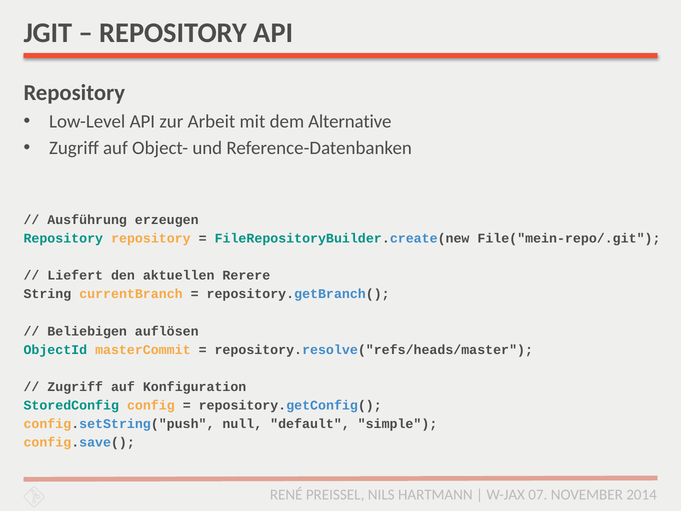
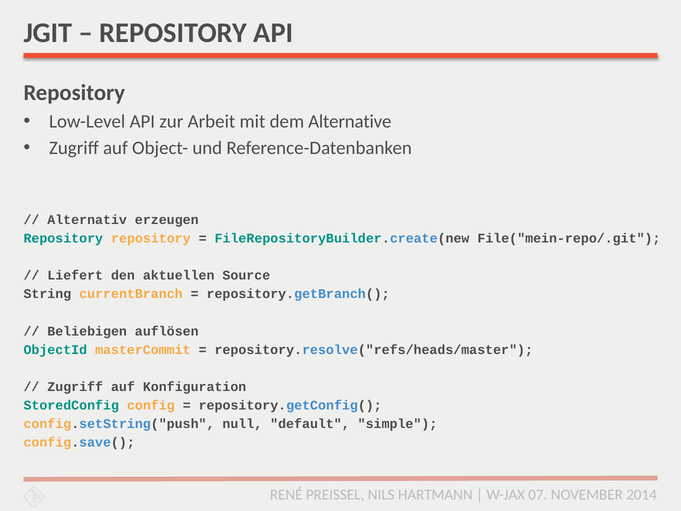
Ausführung: Ausführung -> Alternativ
Rerere: Rerere -> Source
